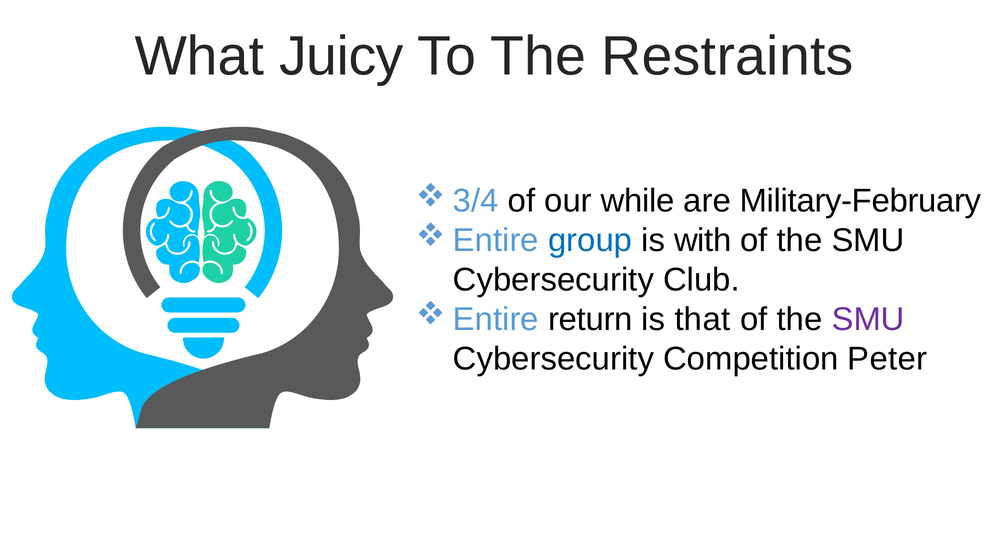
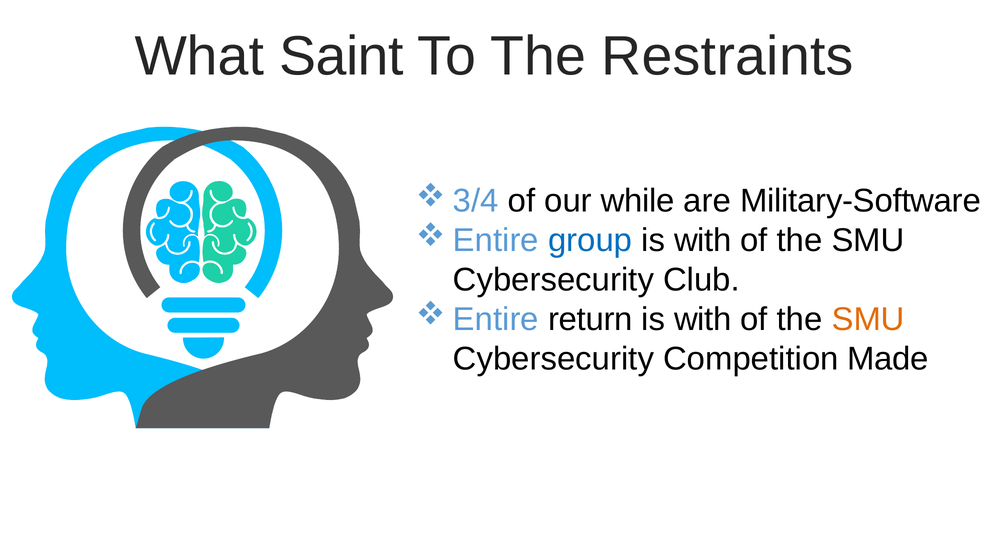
Juicy: Juicy -> Saint
Military-February: Military-February -> Military-Software
that at (702, 320): that -> with
SMU at (868, 320) colour: purple -> orange
Peter: Peter -> Made
